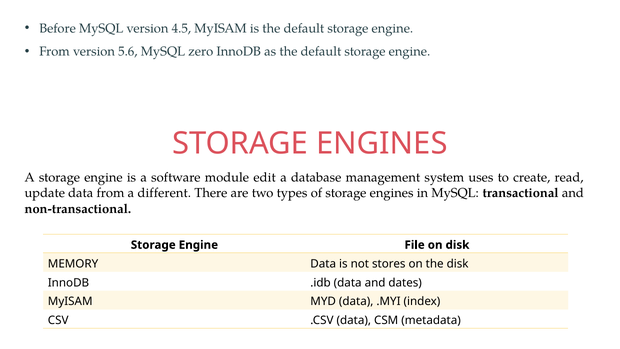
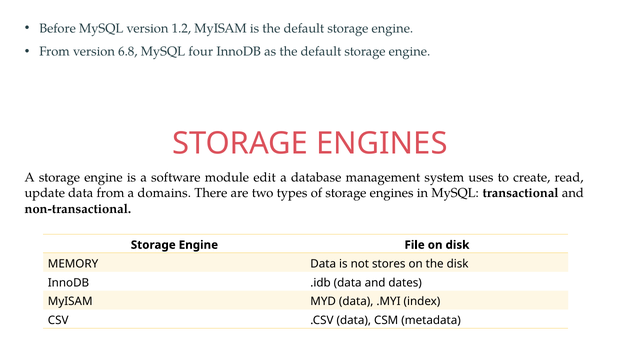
4.5: 4.5 -> 1.2
5.6: 5.6 -> 6.8
zero: zero -> four
different: different -> domains
